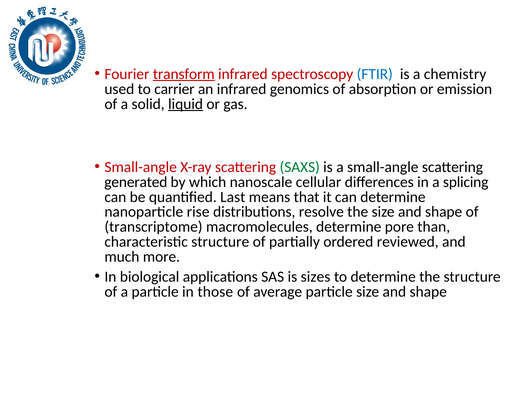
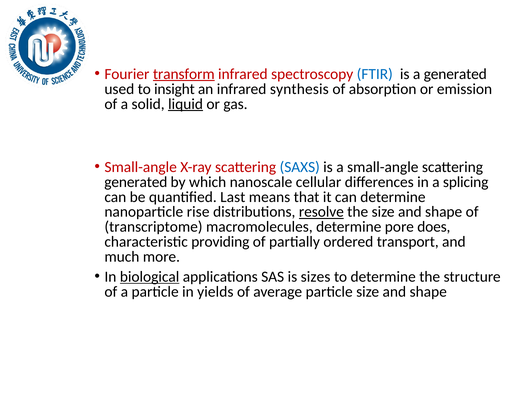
a chemistry: chemistry -> generated
carrier: carrier -> insight
genomics: genomics -> synthesis
SAXS colour: green -> blue
resolve underline: none -> present
than: than -> does
characteristic structure: structure -> providing
reviewed: reviewed -> transport
biological underline: none -> present
those: those -> yields
